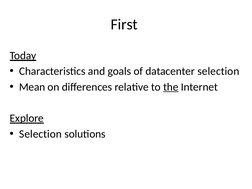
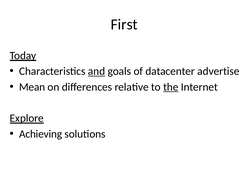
and underline: none -> present
datacenter selection: selection -> advertise
Selection at (40, 134): Selection -> Achieving
